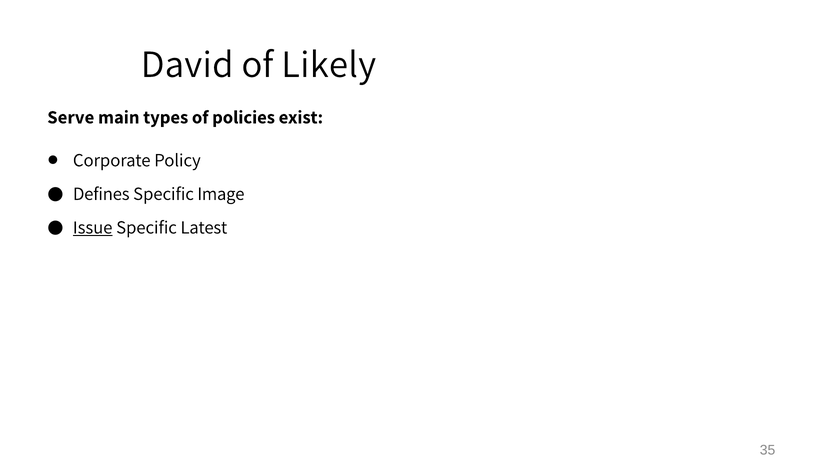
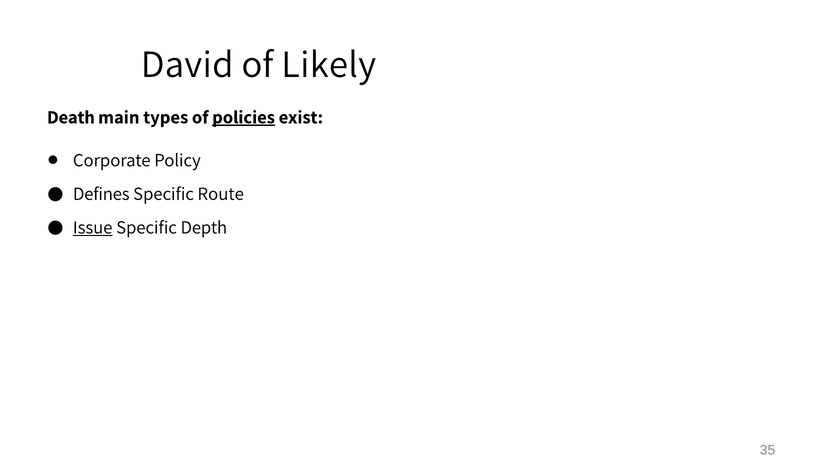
Serve: Serve -> Death
policies underline: none -> present
Image: Image -> Route
Latest: Latest -> Depth
